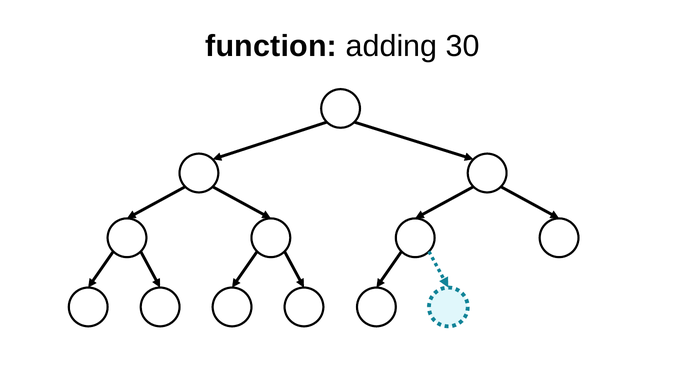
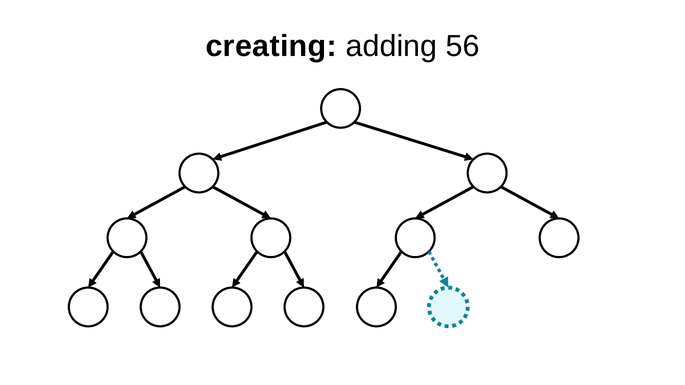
function: function -> creating
30: 30 -> 56
